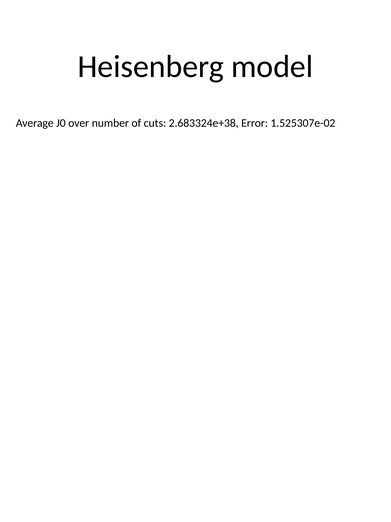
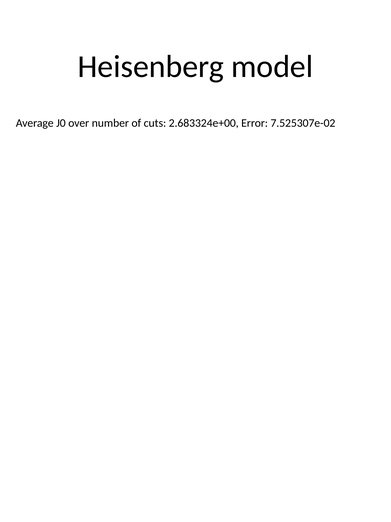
2.683324e+38: 2.683324e+38 -> 2.683324e+00
1.525307e-02: 1.525307e-02 -> 7.525307e-02
